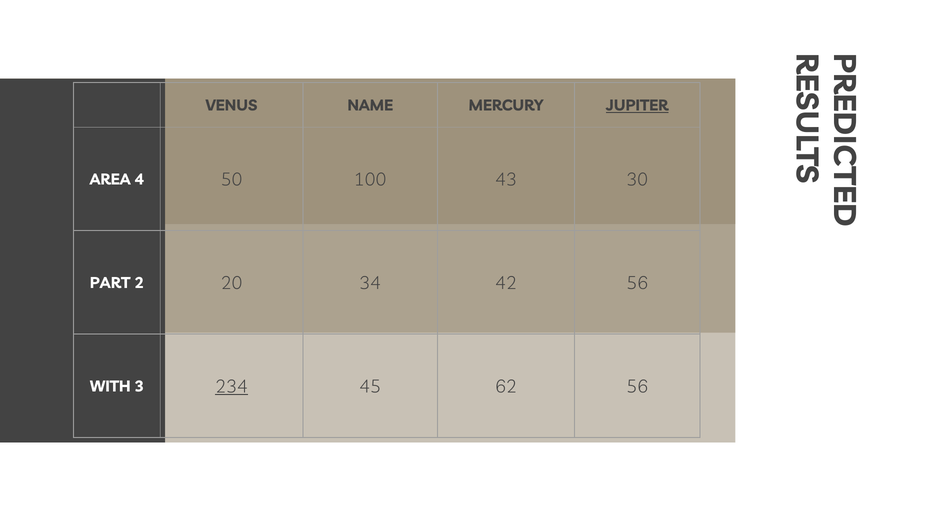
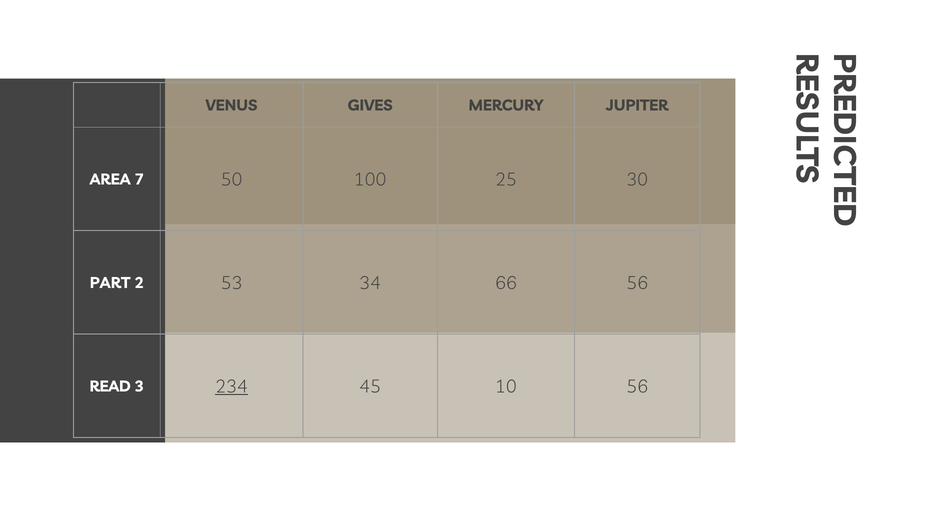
NAME: NAME -> GIVES
JUPITER underline: present -> none
4: 4 -> 7
43: 43 -> 25
20: 20 -> 53
42: 42 -> 66
WITH: WITH -> READ
62: 62 -> 10
